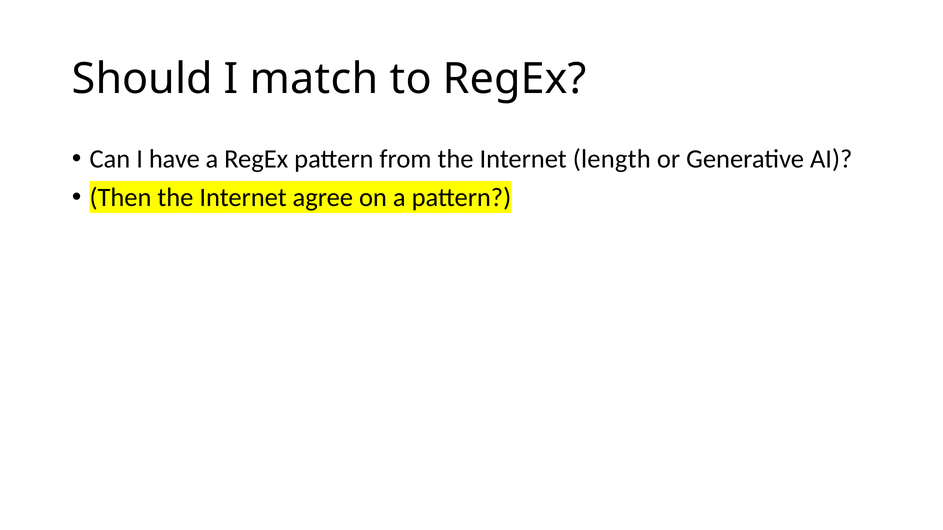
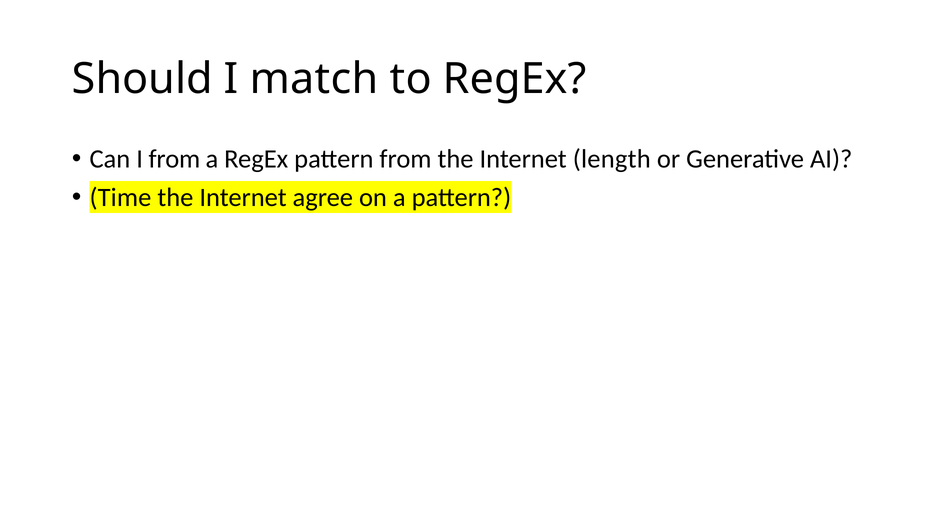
I have: have -> from
Then: Then -> Time
